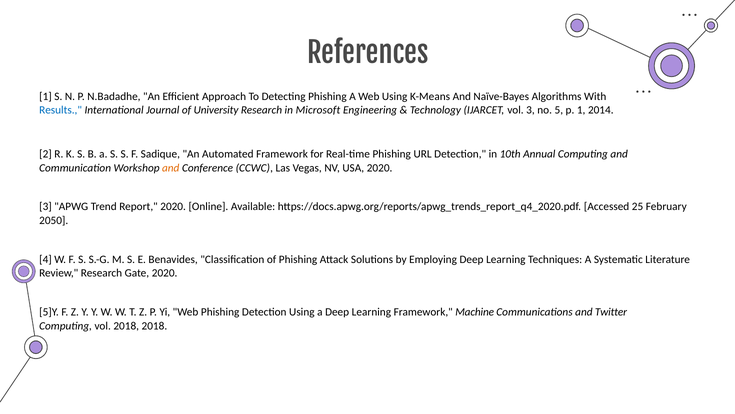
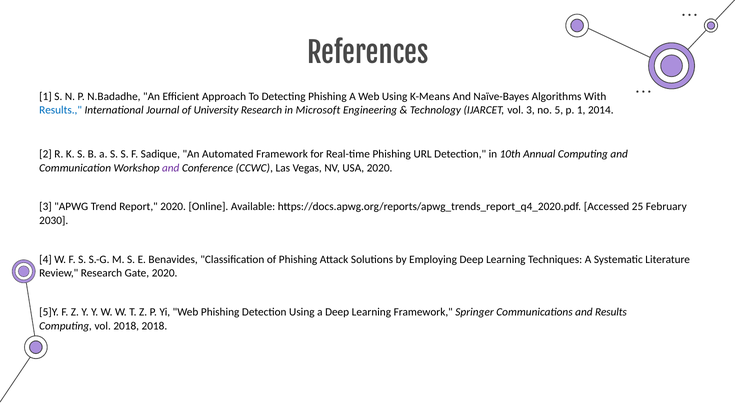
and at (171, 168) colour: orange -> purple
2050: 2050 -> 2030
Machine: Machine -> Springer
and Twitter: Twitter -> Results
